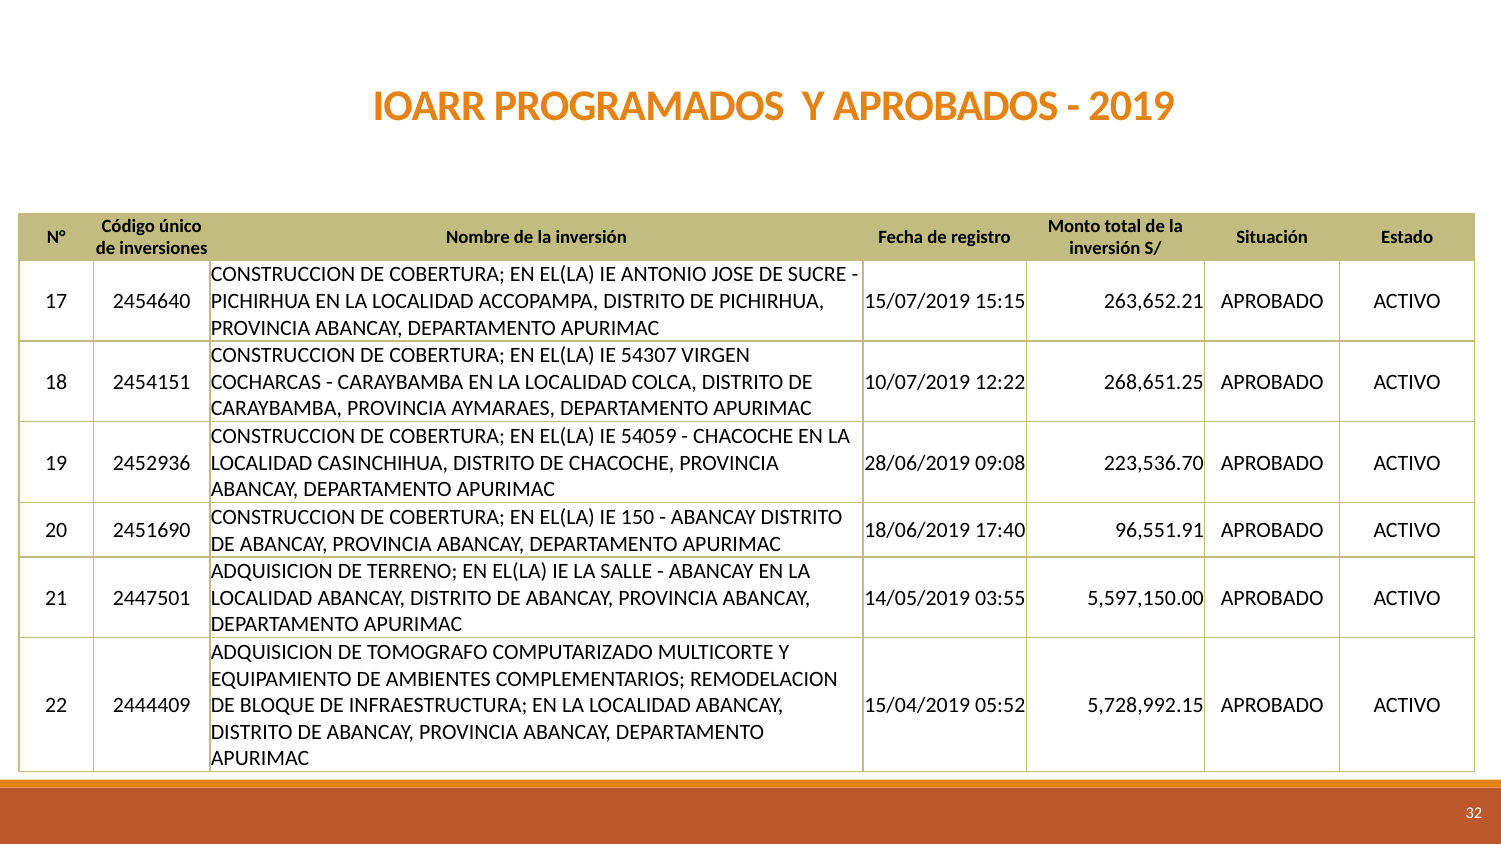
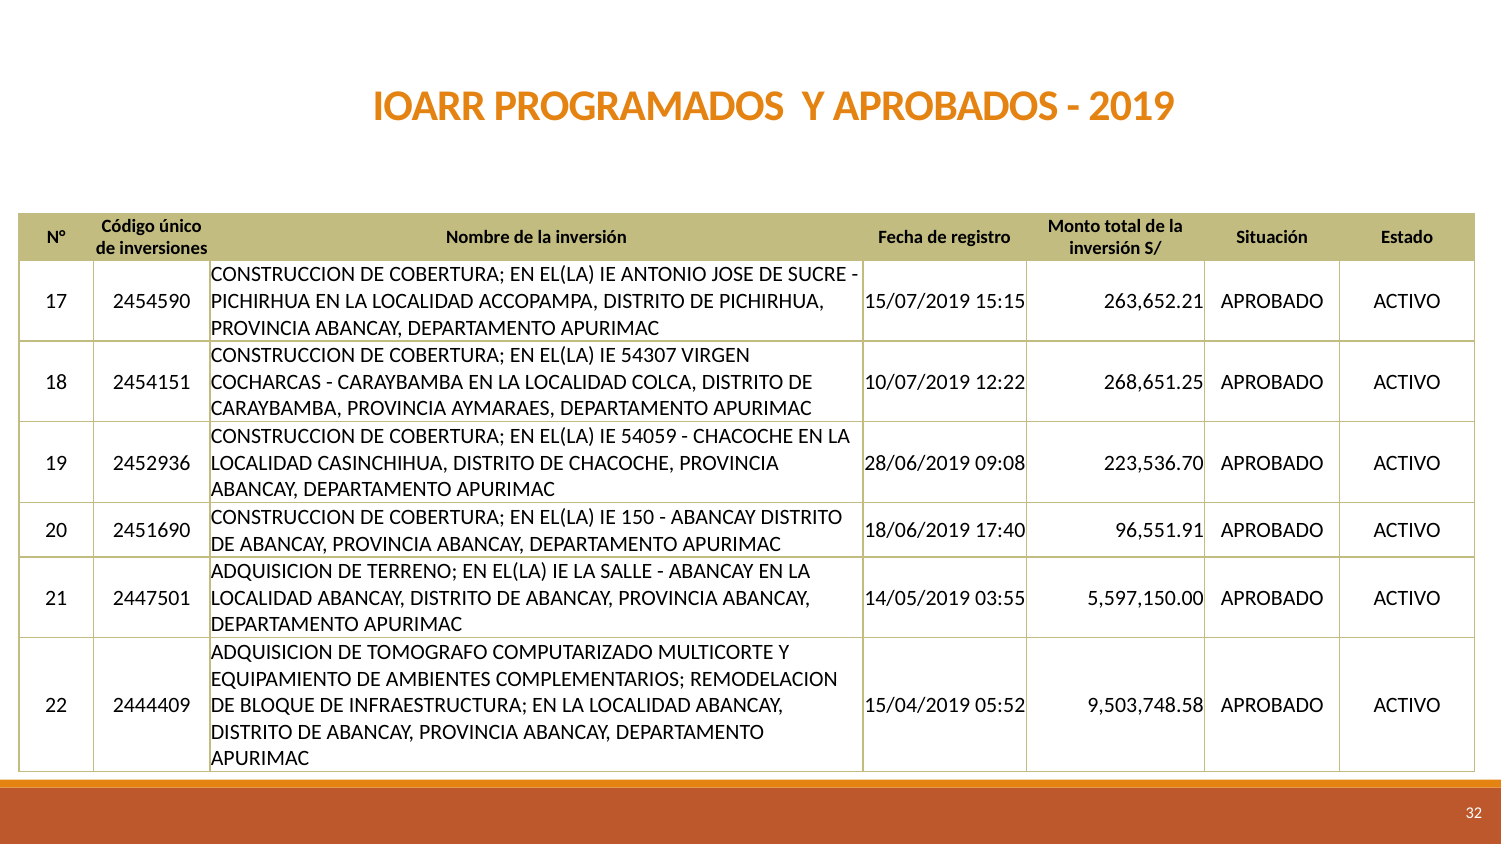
2454640: 2454640 -> 2454590
5,728,992.15: 5,728,992.15 -> 9,503,748.58
